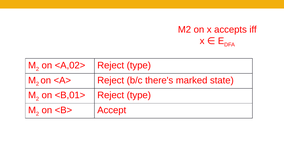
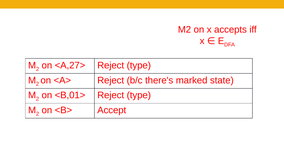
<A,02>: <A,02> -> <A,27>
